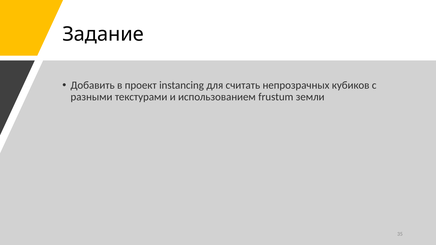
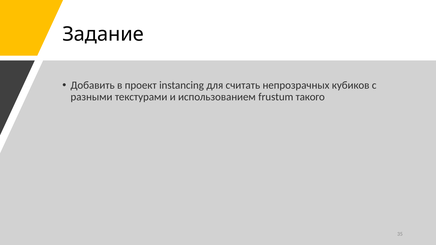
земли: земли -> такого
